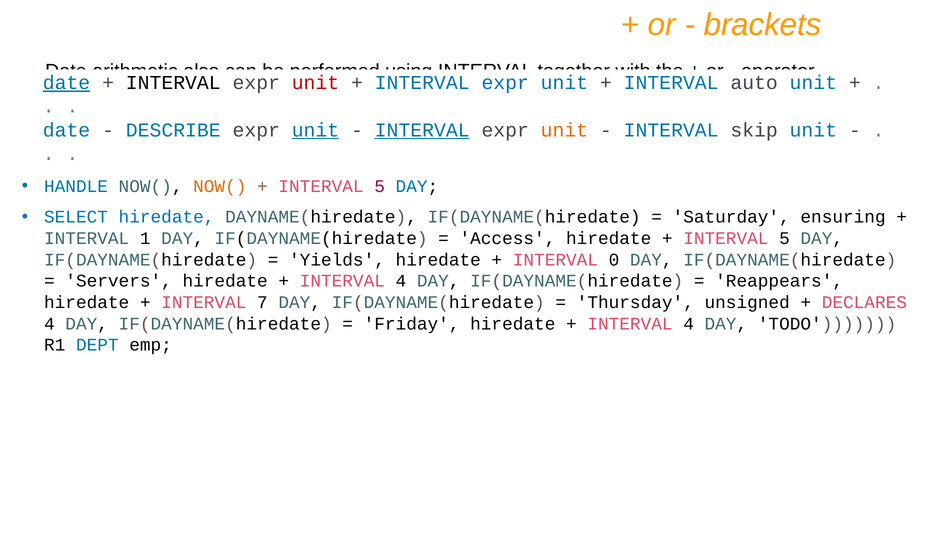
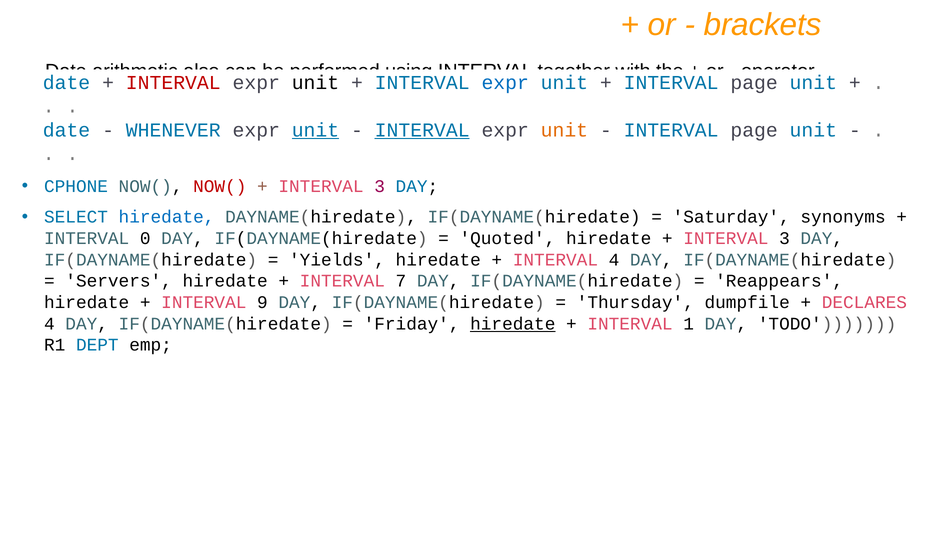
date at (67, 83) underline: present -> none
INTERVAL at (173, 83) colour: black -> red
unit at (315, 83) colour: red -> black
auto at (754, 83): auto -> page
DESCRIBE: DESCRIBE -> WHENEVER
skip at (754, 130): skip -> page
HANDLE: HANDLE -> CPHONE
NOW( at (220, 186) colour: orange -> red
5 at (380, 186): 5 -> 3
ensuring: ensuring -> synonyms
1: 1 -> 0
Access: Access -> Quoted
5 at (784, 238): 5 -> 3
INTERVAL 0: 0 -> 4
4 at (401, 281): 4 -> 7
7: 7 -> 9
unsigned: unsigned -> dumpfile
hiredate at (513, 324) underline: none -> present
4 at (689, 324): 4 -> 1
